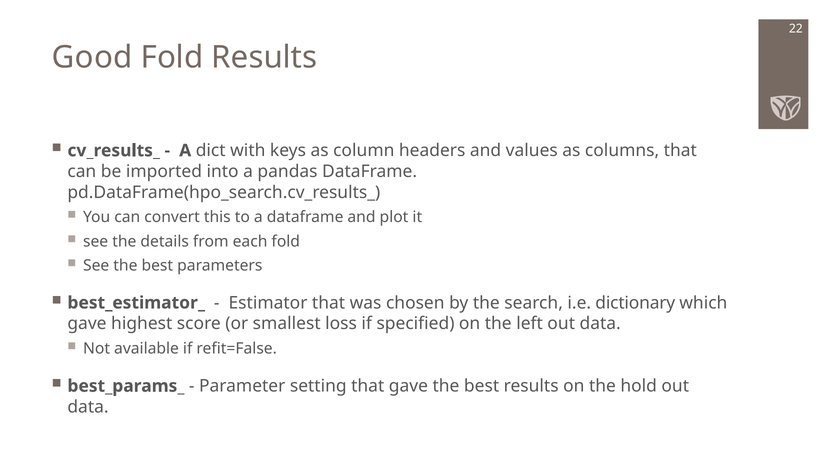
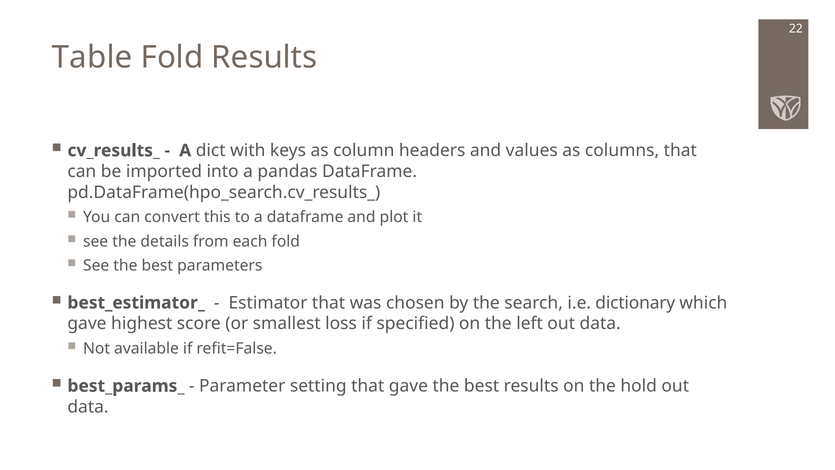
Good: Good -> Table
